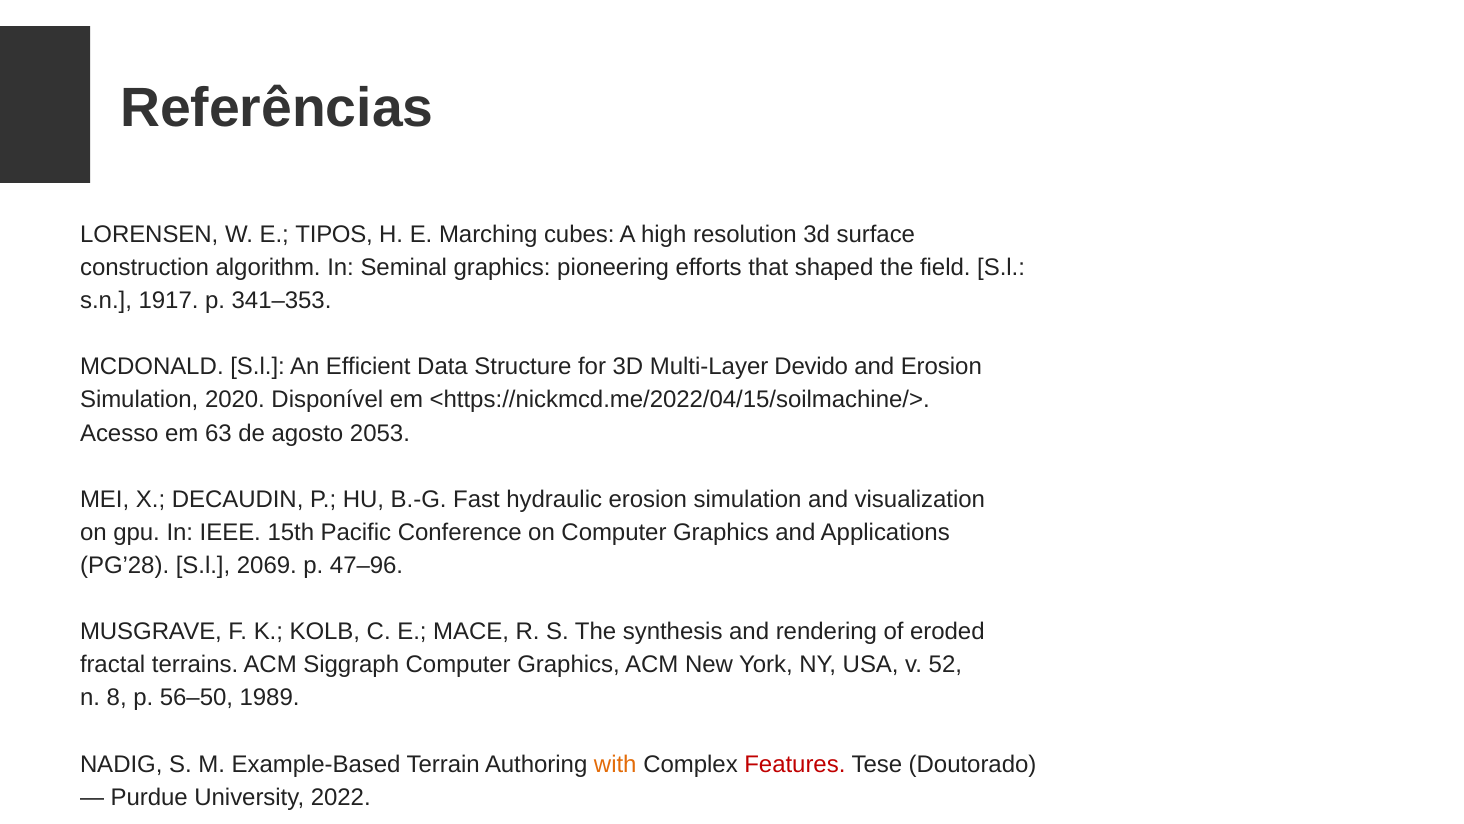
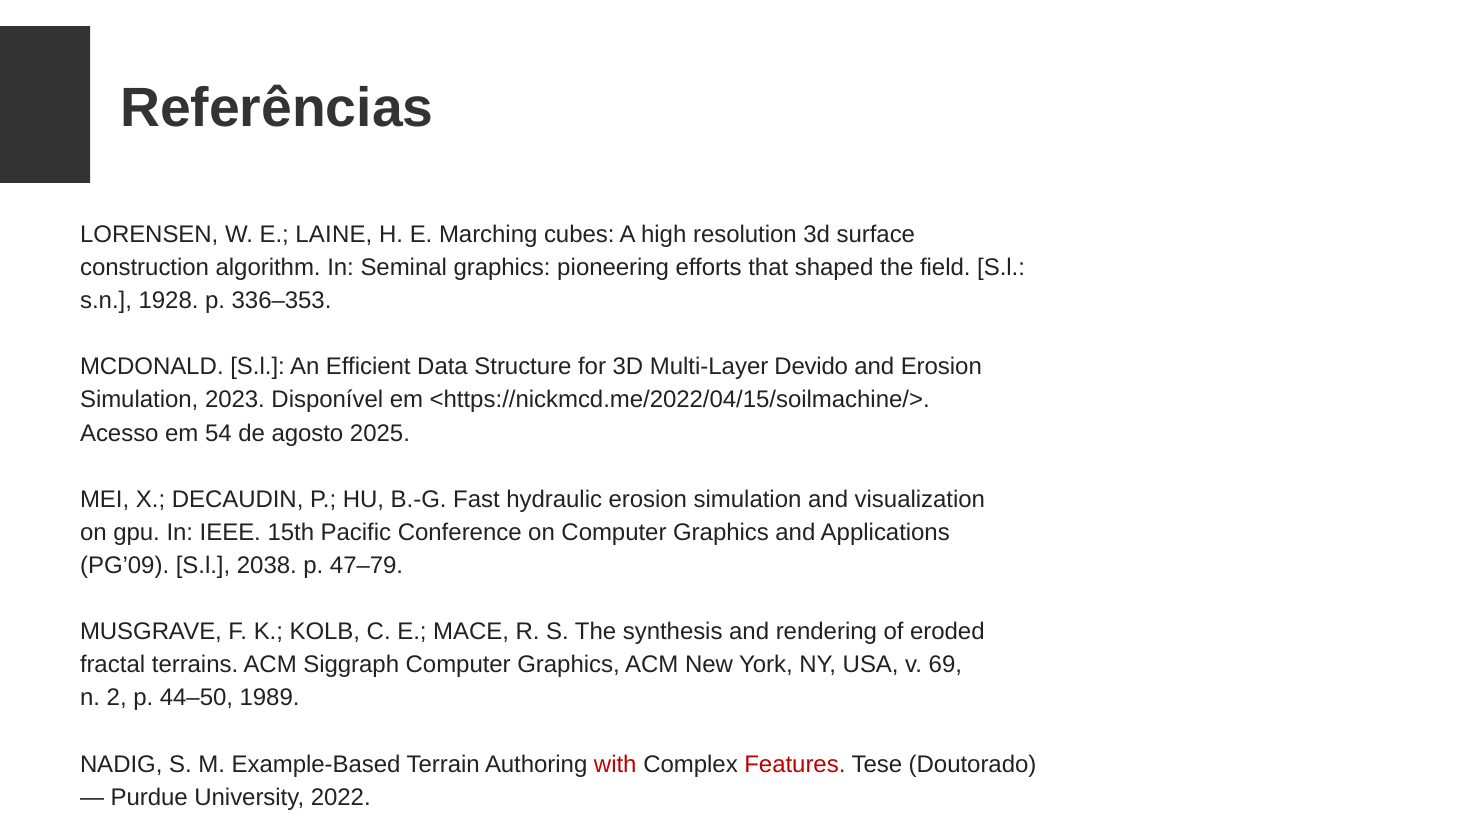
TIPOS: TIPOS -> LAINE
1917: 1917 -> 1928
341–353: 341–353 -> 336–353
2020: 2020 -> 2023
63: 63 -> 54
2053: 2053 -> 2025
PG’28: PG’28 -> PG’09
2069: 2069 -> 2038
47–96: 47–96 -> 47–79
52: 52 -> 69
8: 8 -> 2
56–50: 56–50 -> 44–50
with colour: orange -> red
